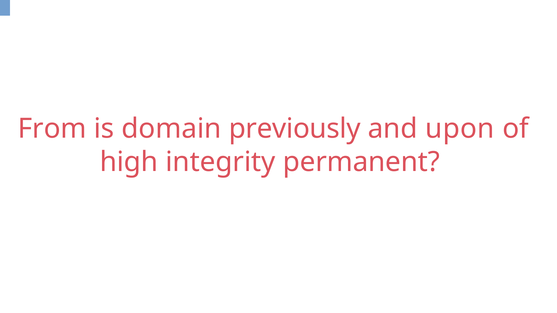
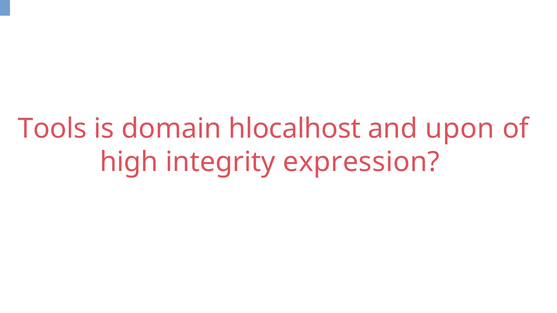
From: From -> Tools
previously: previously -> hlocalhost
permanent: permanent -> expression
